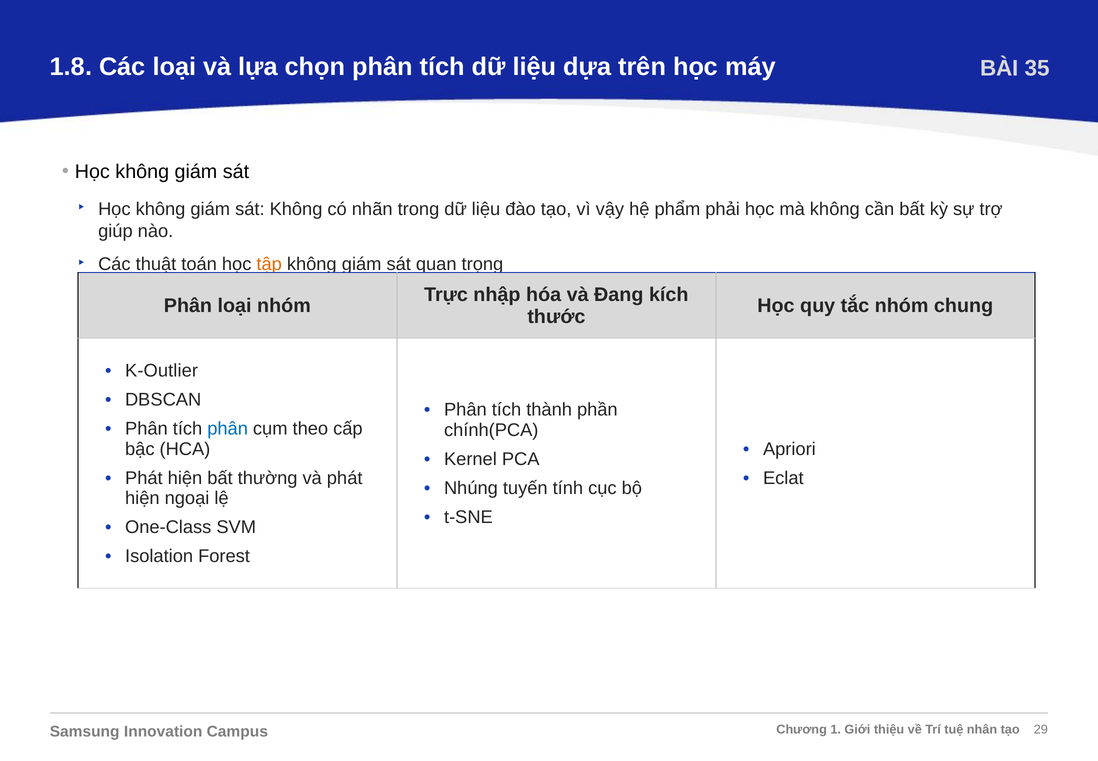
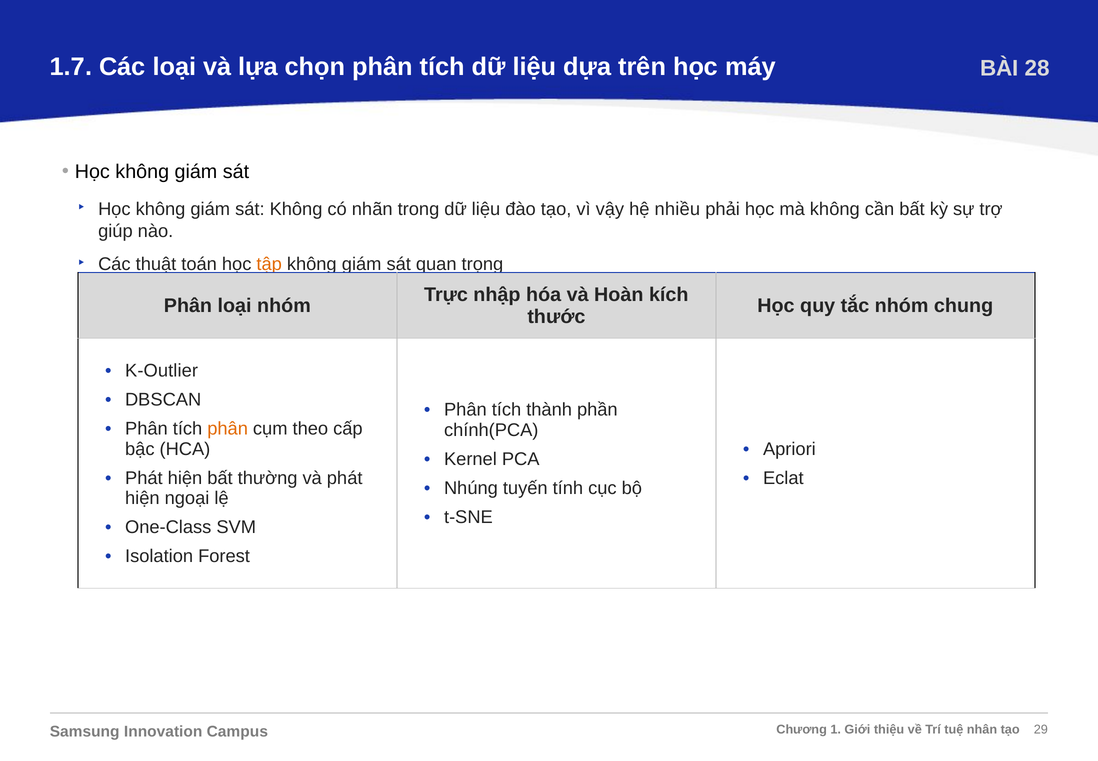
1.8: 1.8 -> 1.7
35: 35 -> 28
phẩm: phẩm -> nhiều
Đang: Đang -> Hoàn
phân at (228, 428) colour: blue -> orange
